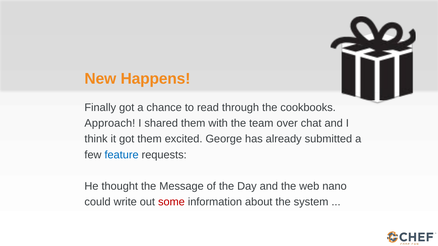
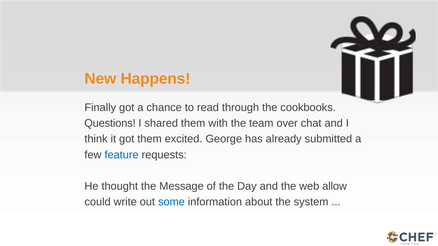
Approach: Approach -> Questions
nano: nano -> allow
some colour: red -> blue
